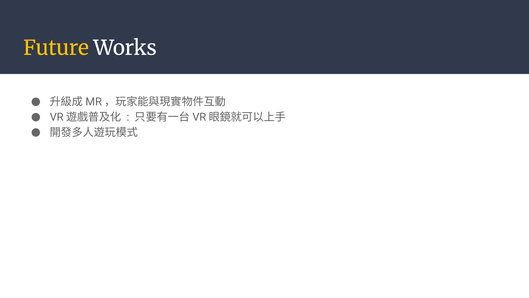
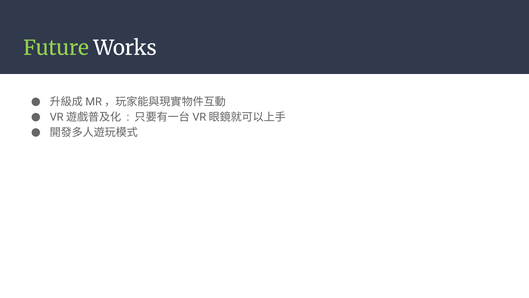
Future colour: yellow -> light green
